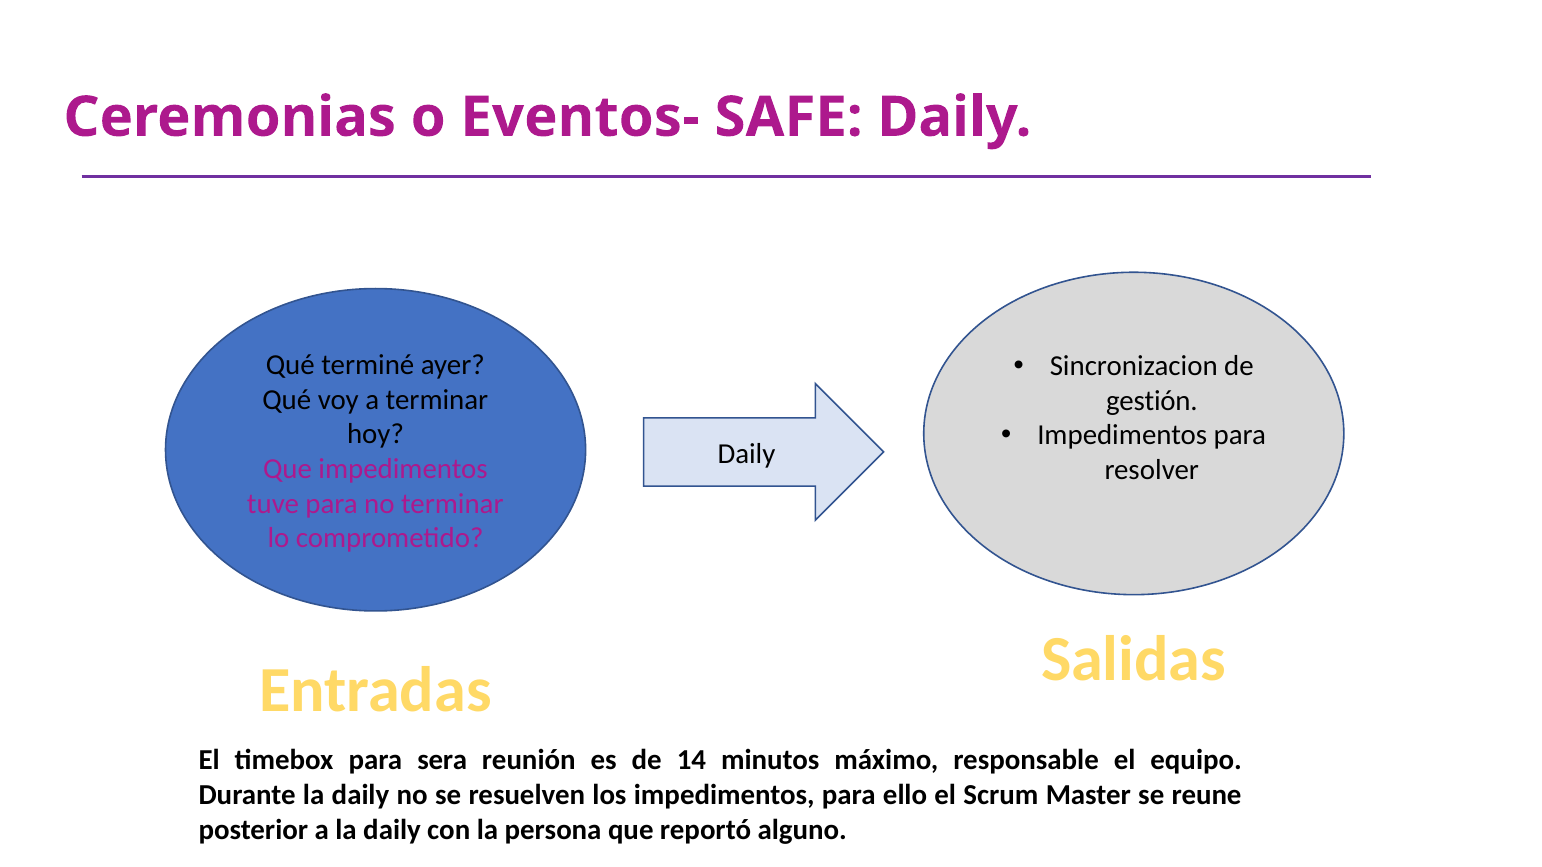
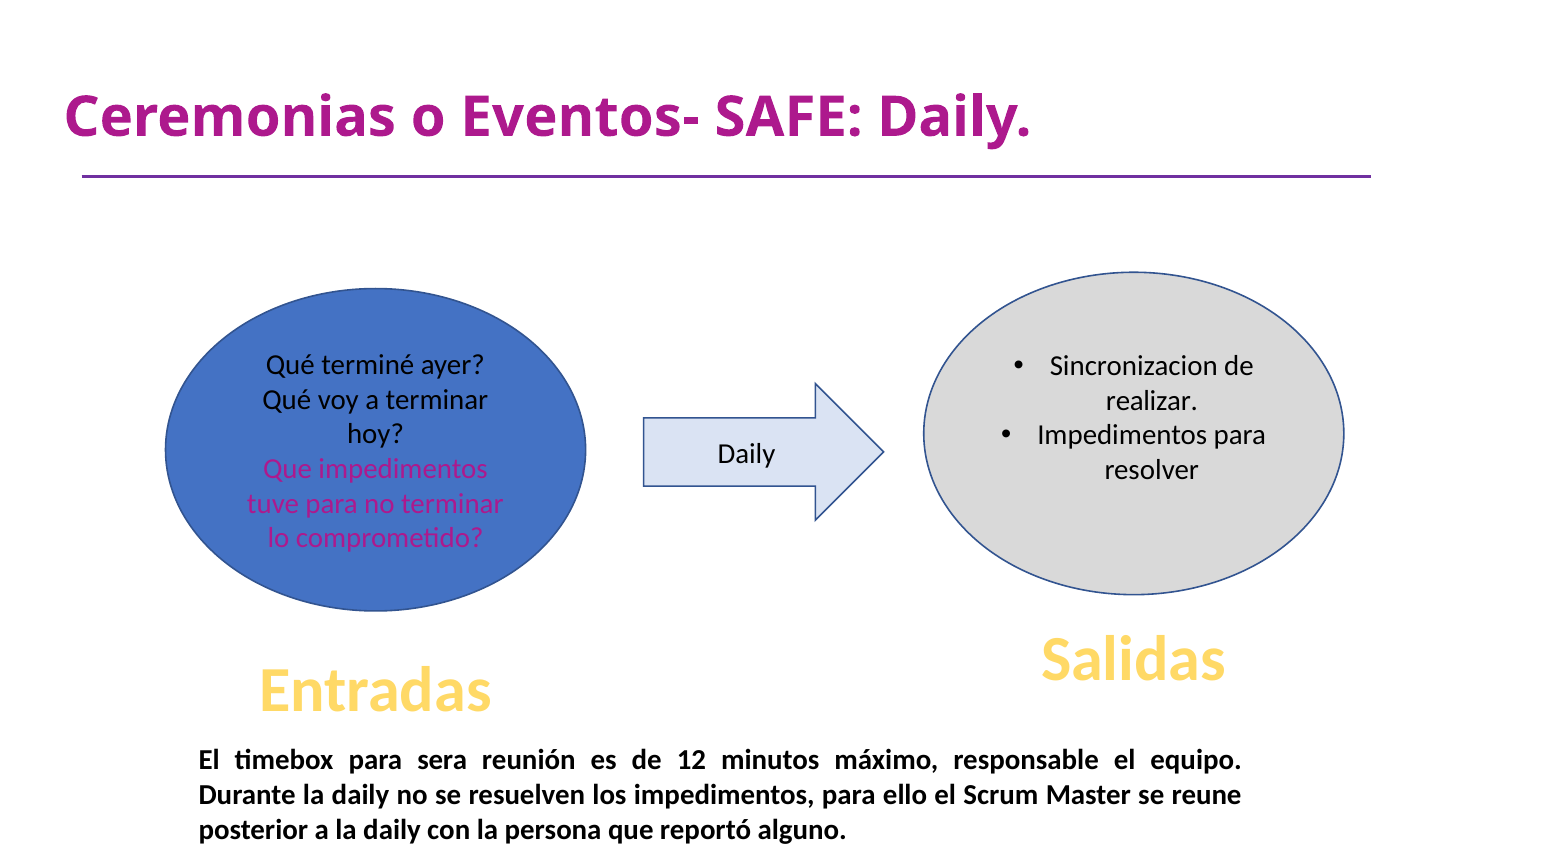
gestión: gestión -> realizar
14: 14 -> 12
